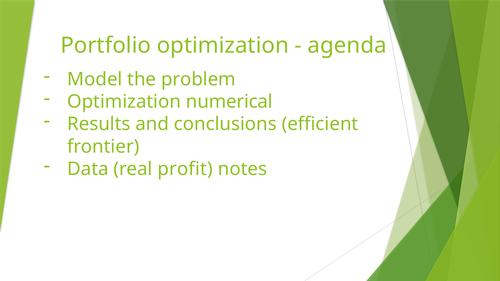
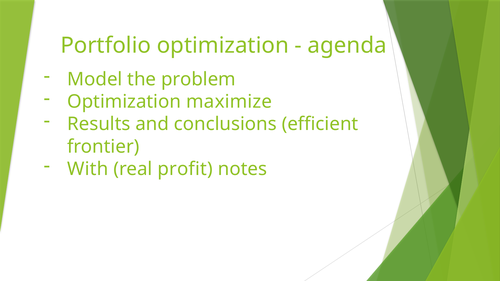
numerical: numerical -> maximize
Data: Data -> With
